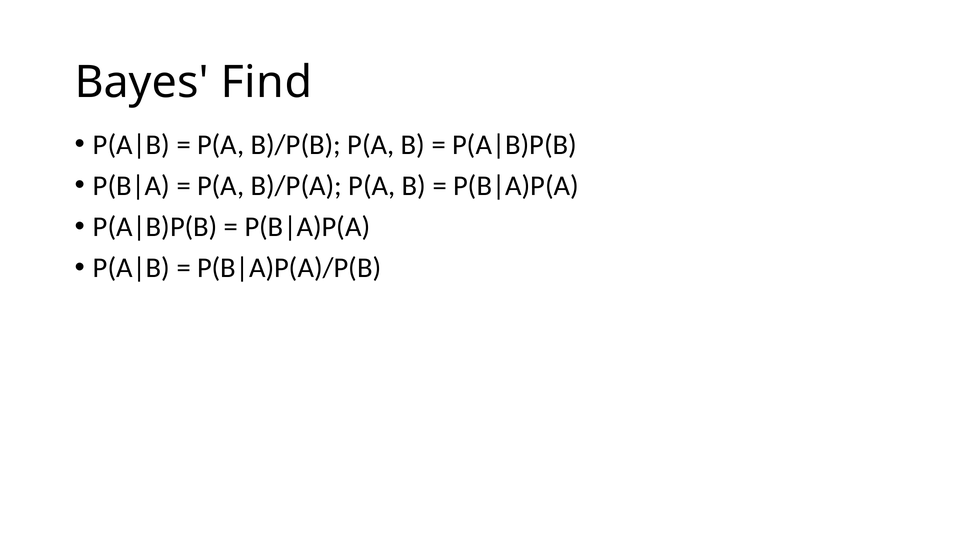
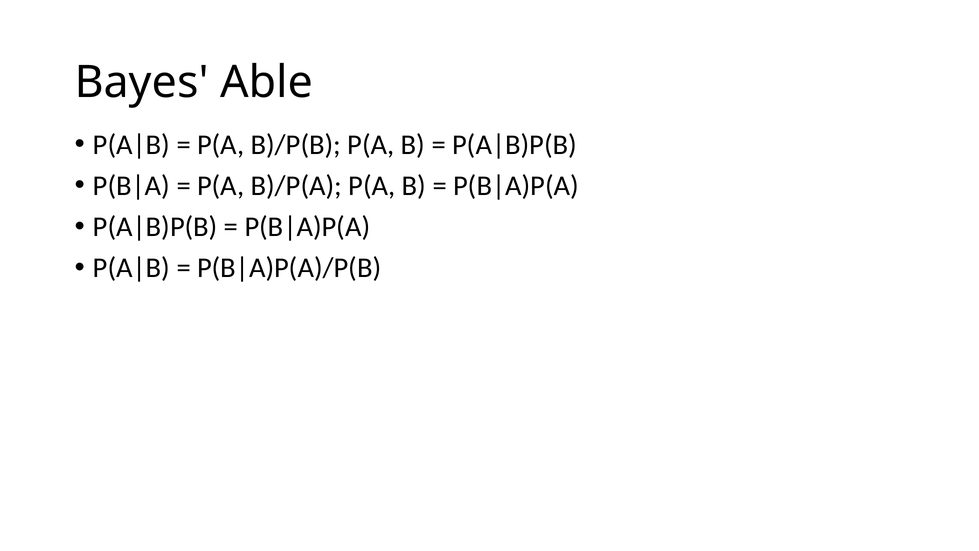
Find: Find -> Able
